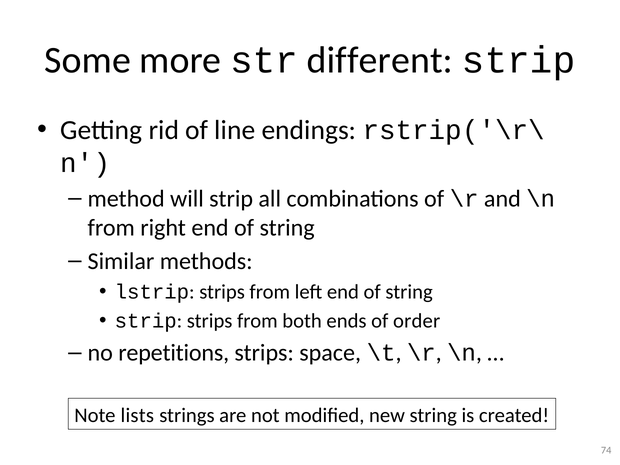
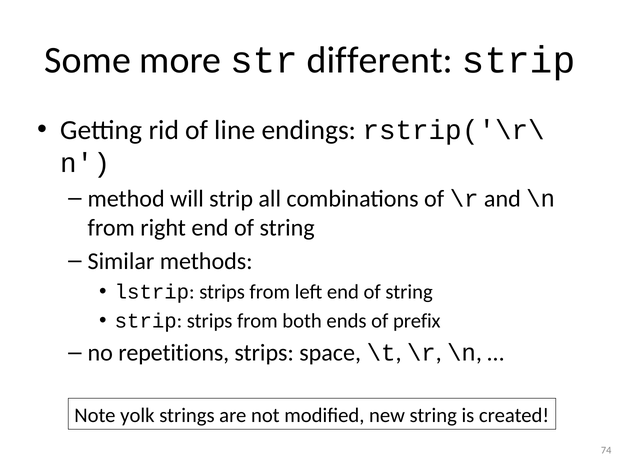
order: order -> prefix
lists: lists -> yolk
